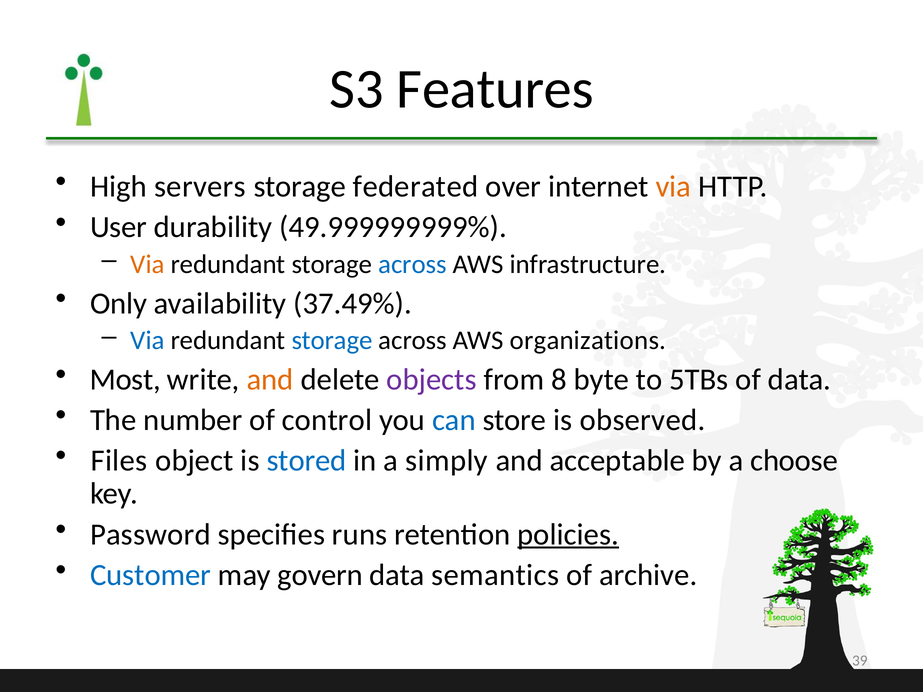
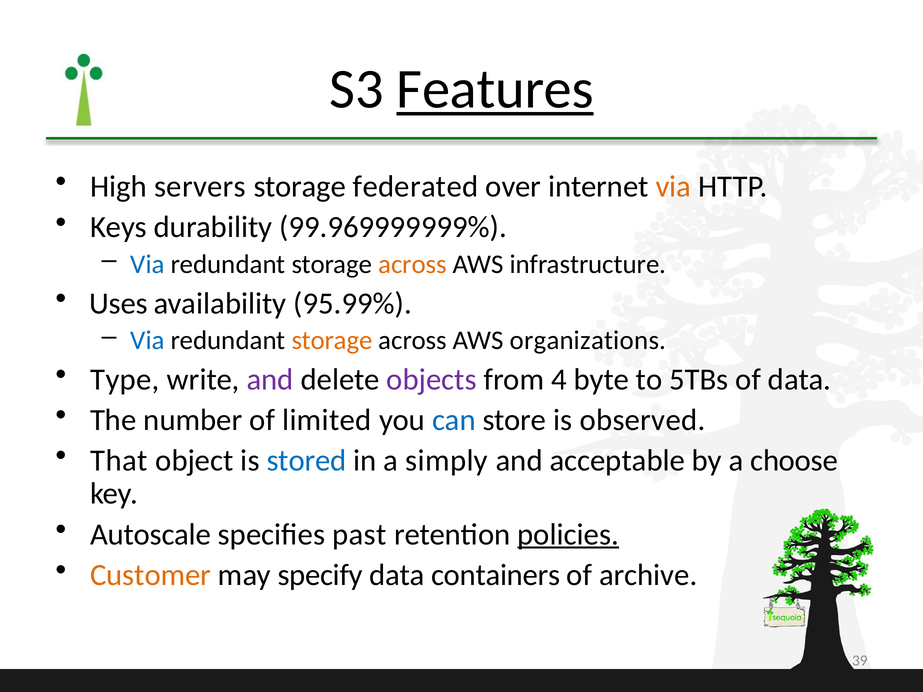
Features underline: none -> present
User: User -> Keys
49.999999999%: 49.999999999% -> 99.969999999%
Via at (148, 264) colour: orange -> blue
across at (413, 264) colour: blue -> orange
Only: Only -> Uses
37.49%: 37.49% -> 95.99%
storage at (332, 341) colour: blue -> orange
Most: Most -> Type
and at (270, 380) colour: orange -> purple
8: 8 -> 4
control: control -> limited
Files: Files -> That
Password: Password -> Autoscale
runs: runs -> past
Customer colour: blue -> orange
govern: govern -> specify
semantics: semantics -> containers
